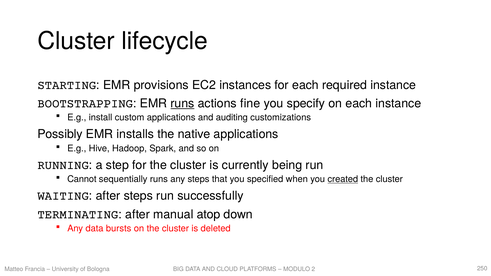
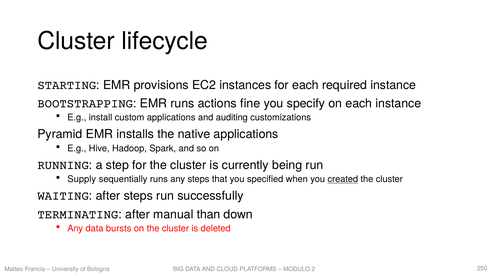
runs at (182, 103) underline: present -> none
Possibly: Possibly -> Pyramid
Cannot: Cannot -> Supply
atop: atop -> than
